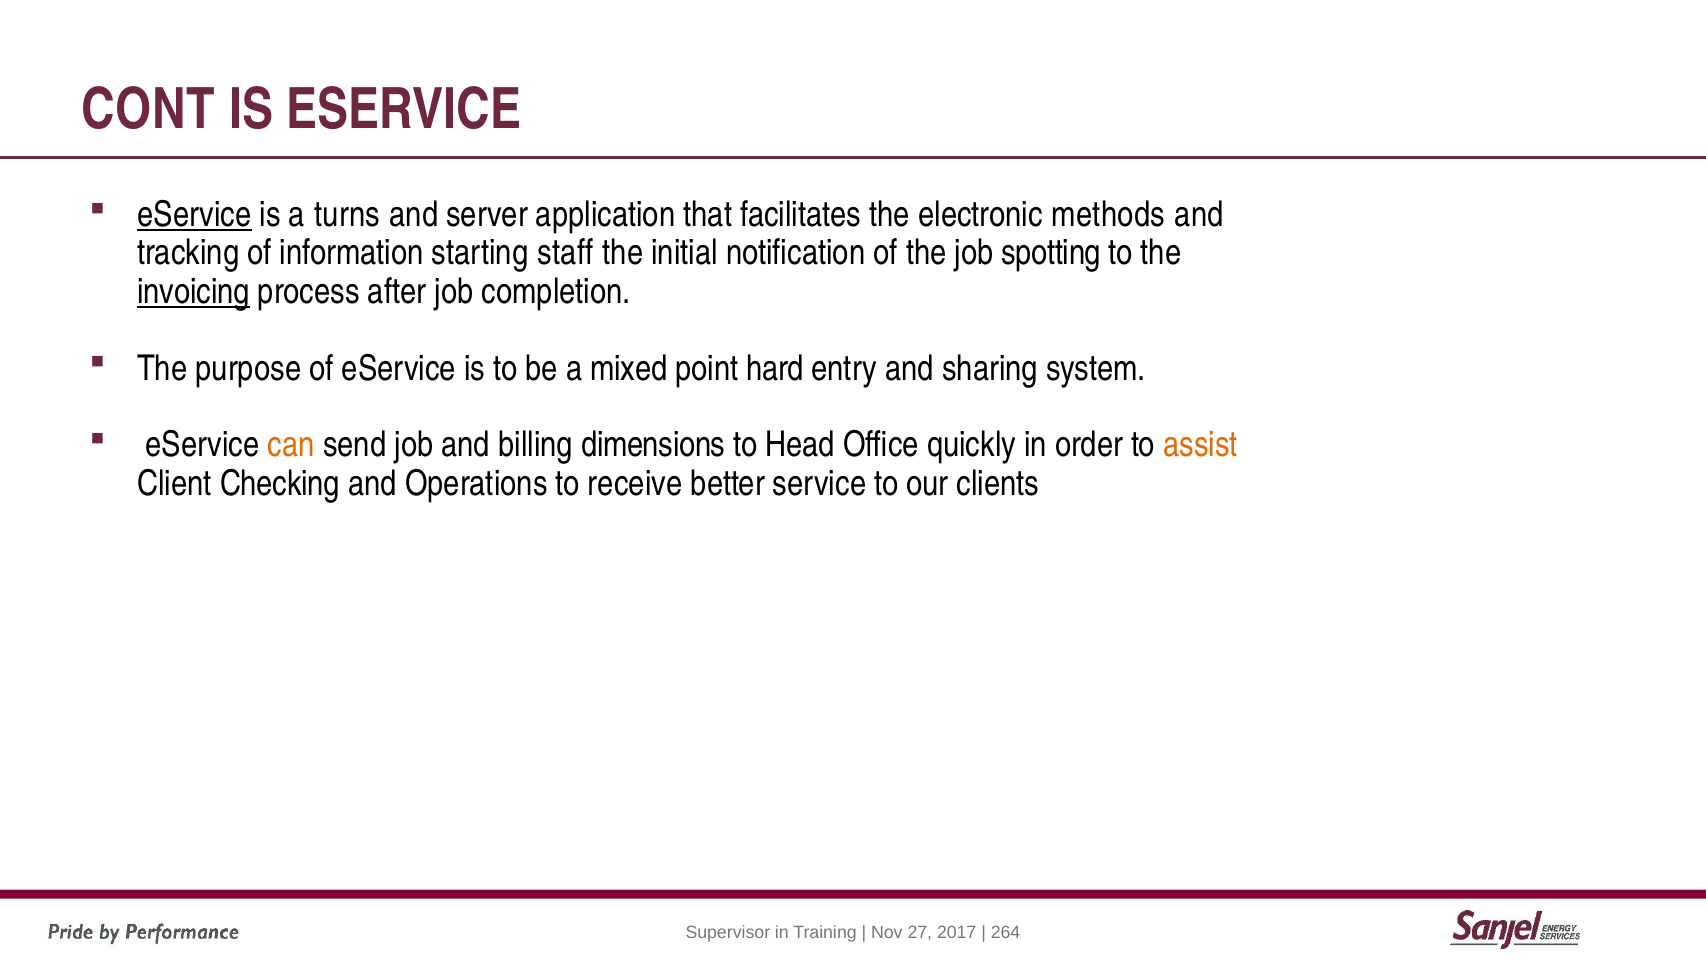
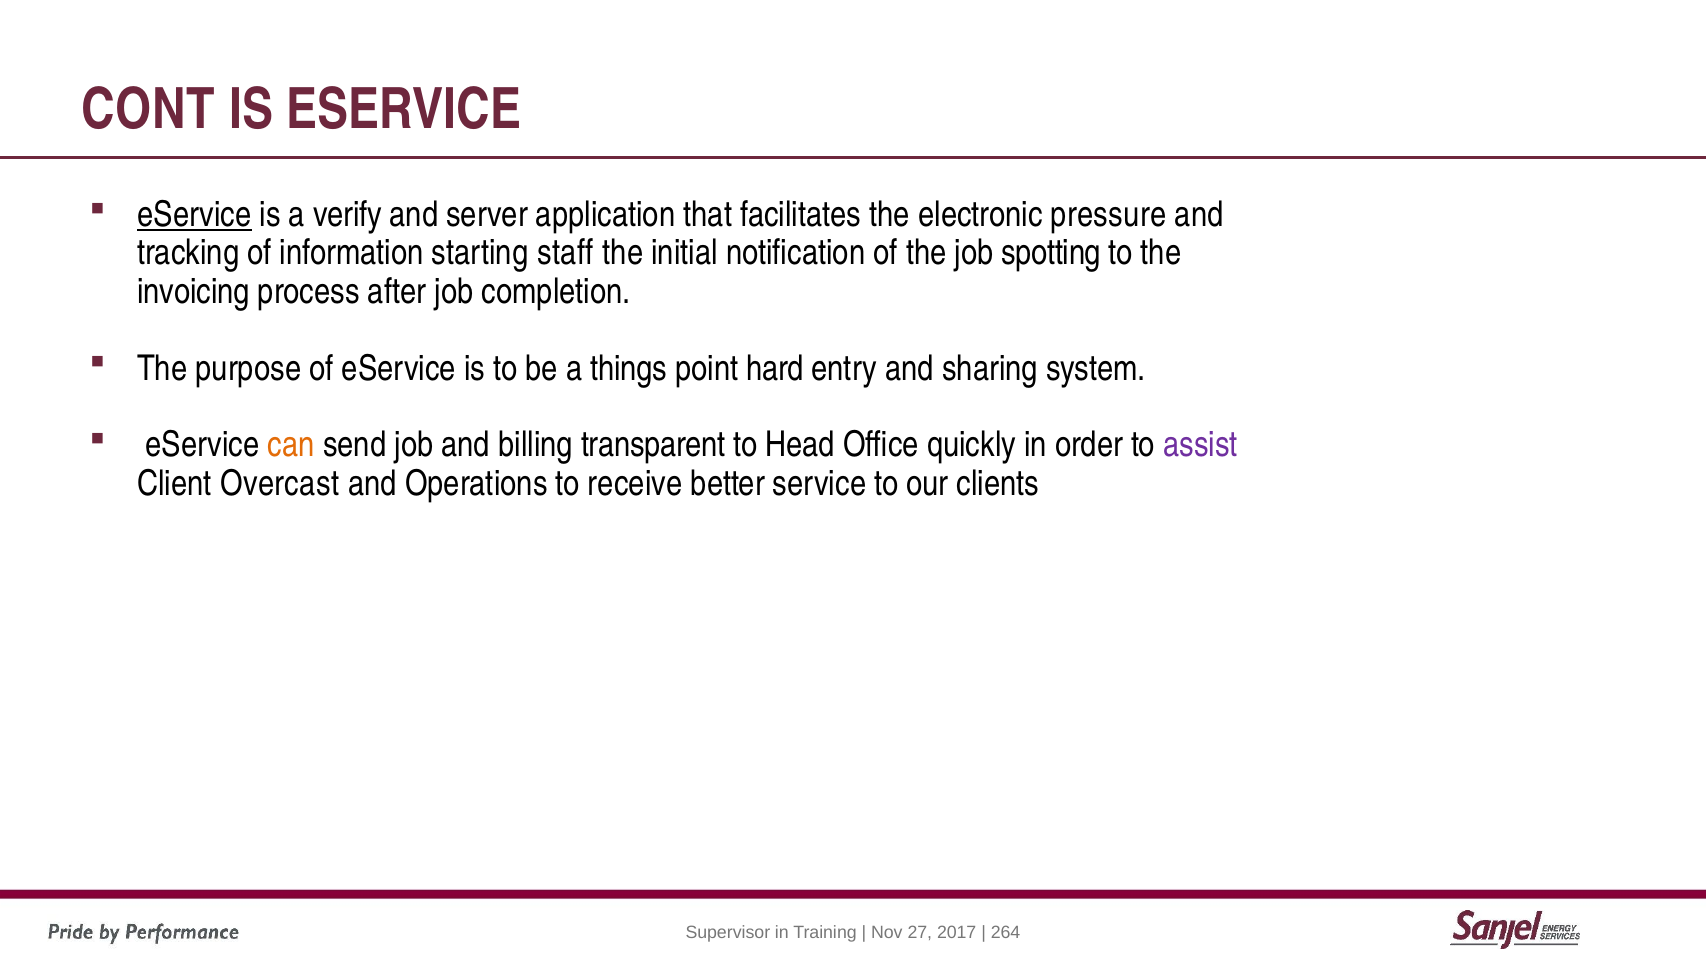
turns: turns -> verify
methods: methods -> pressure
invoicing underline: present -> none
mixed: mixed -> things
dimensions: dimensions -> transparent
assist colour: orange -> purple
Checking: Checking -> Overcast
